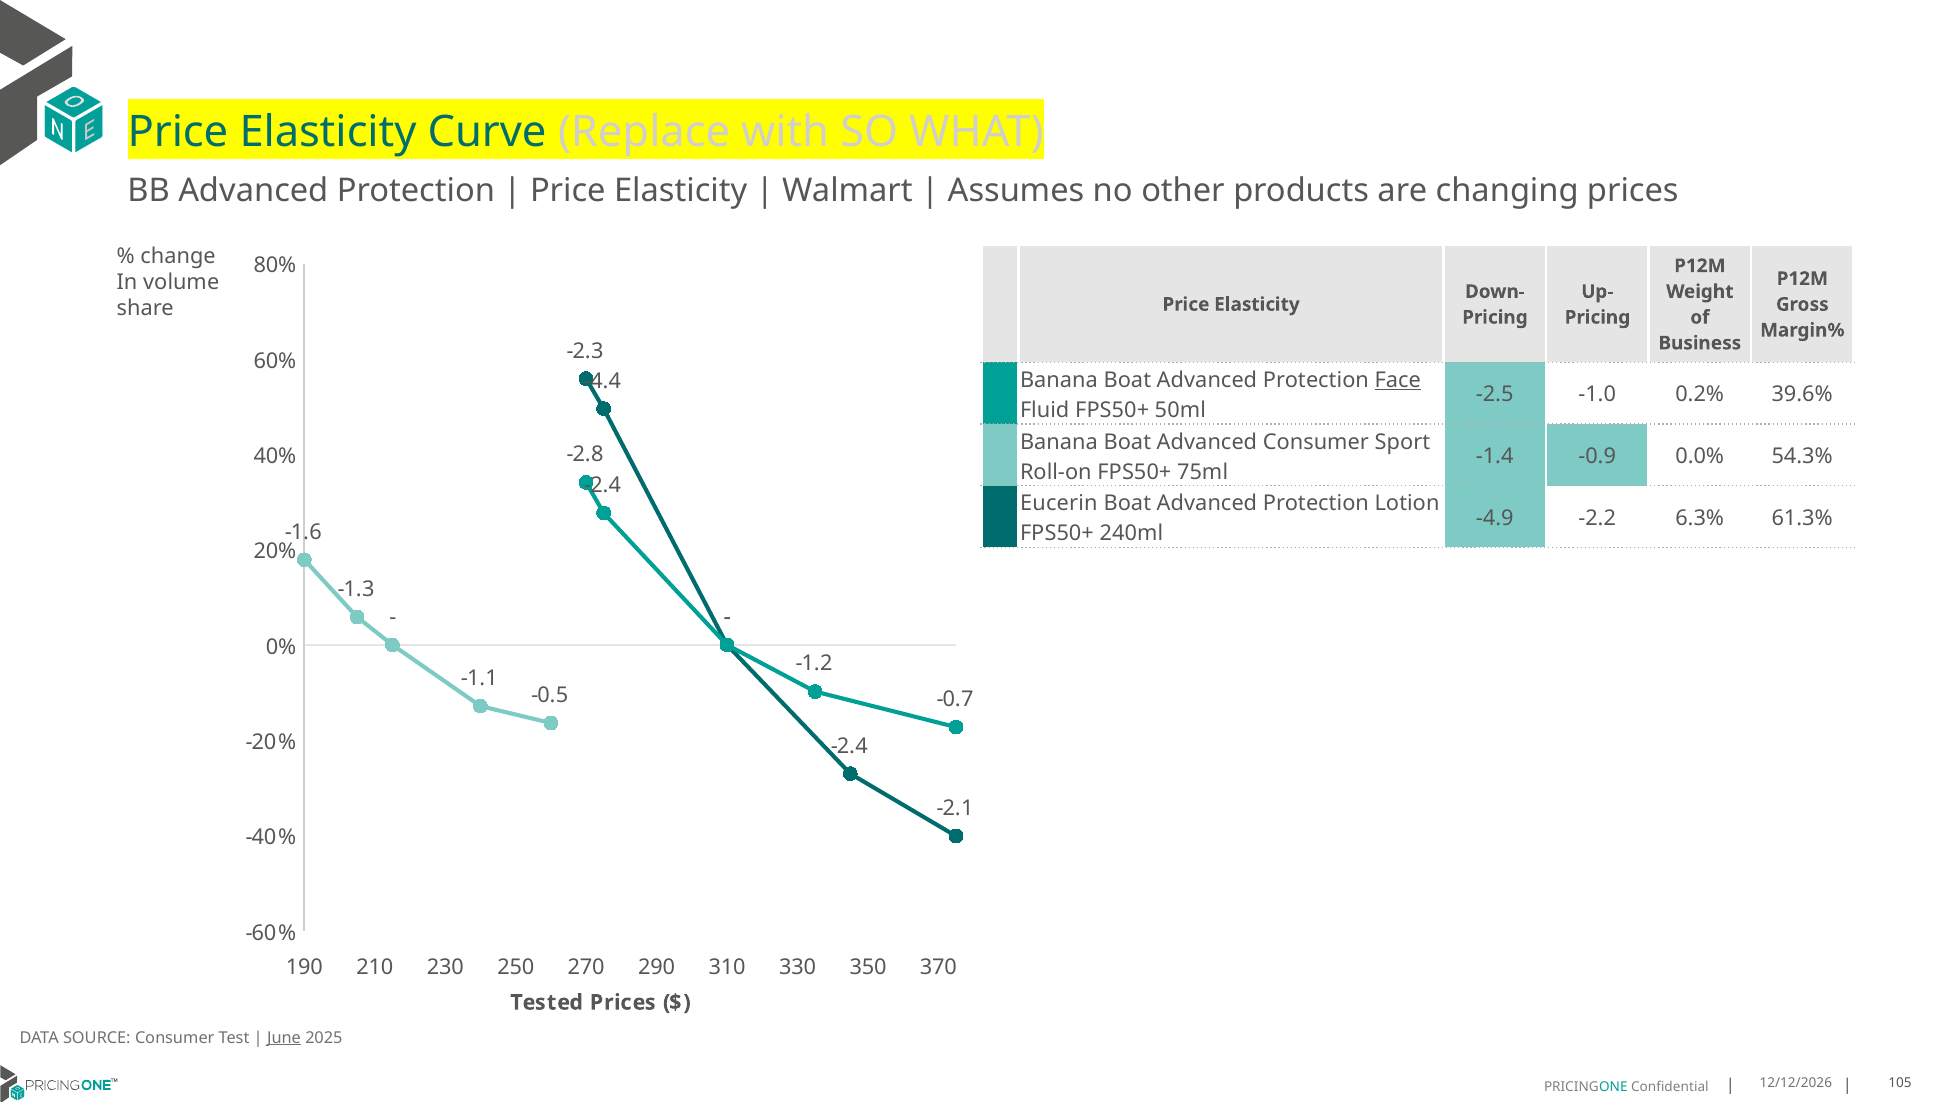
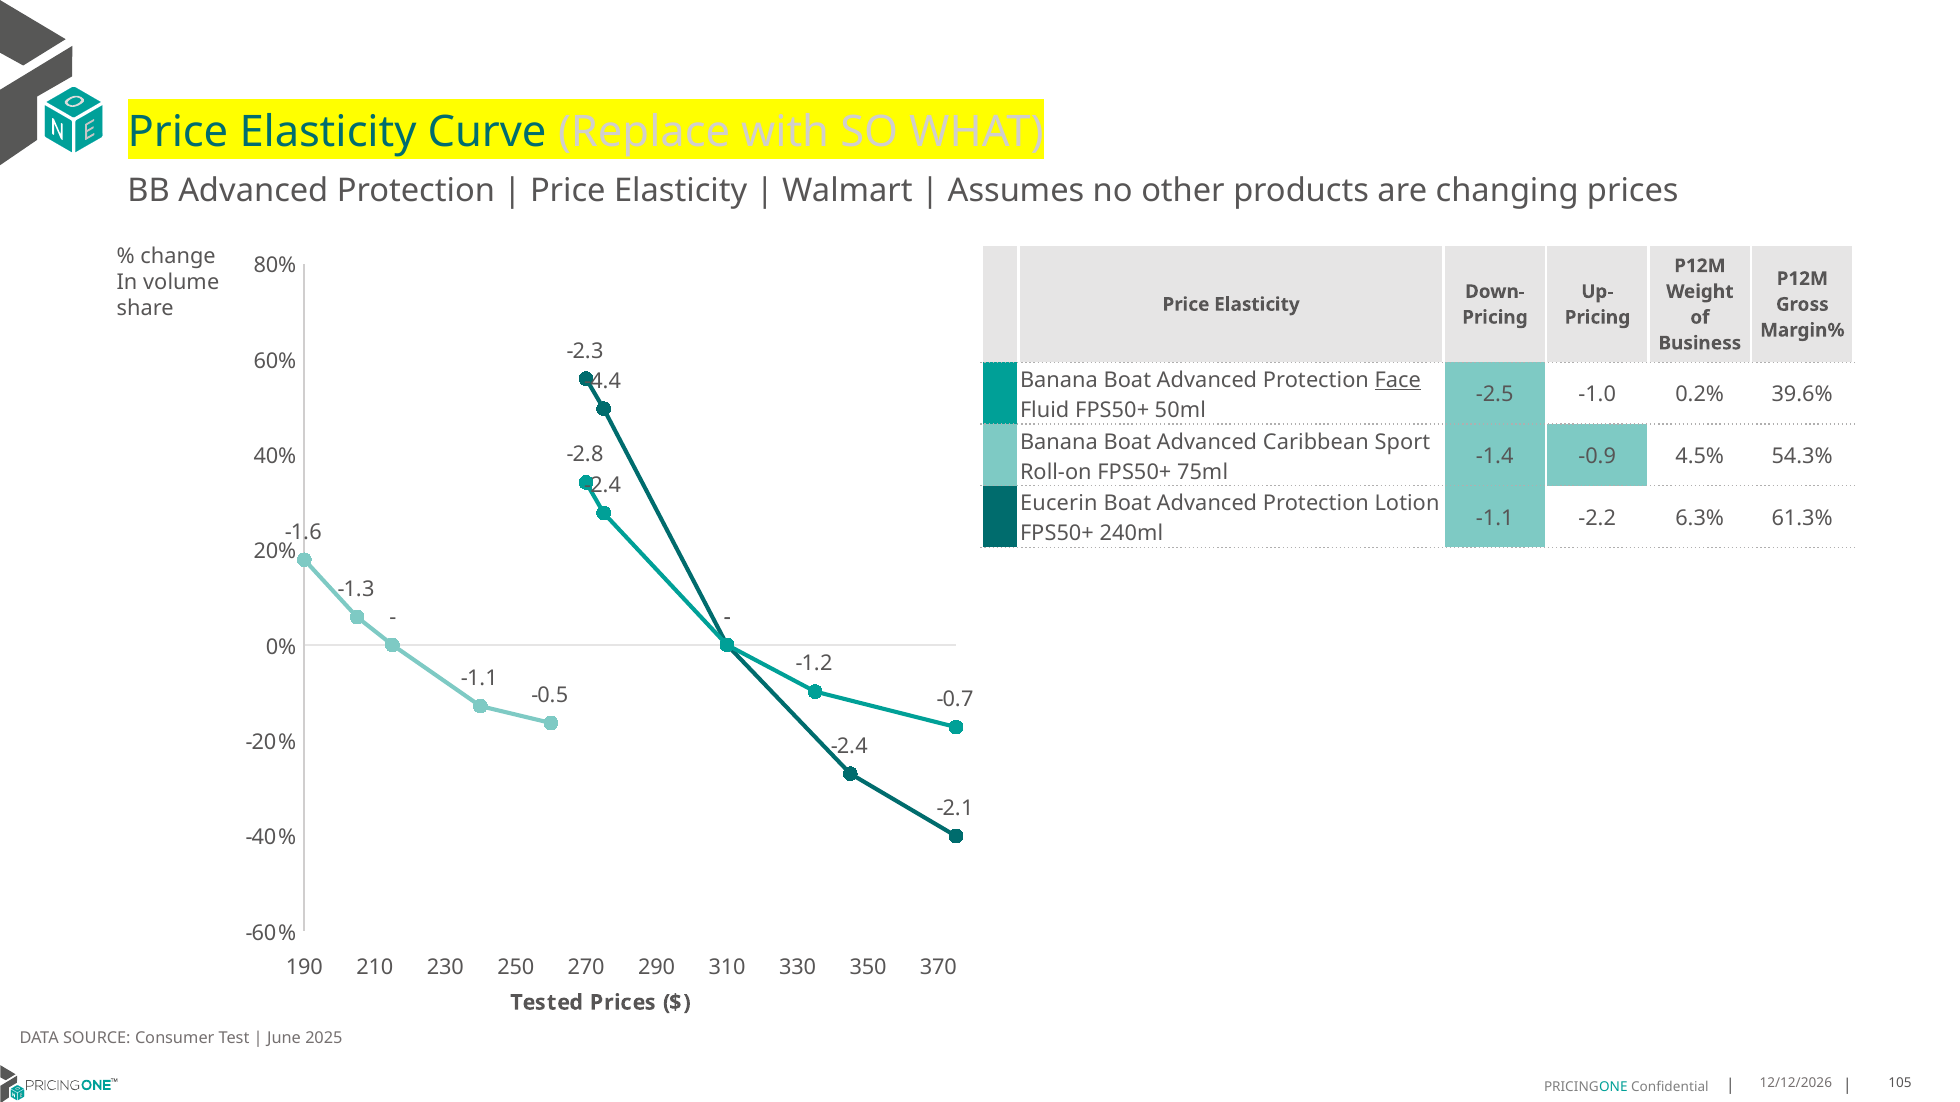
Advanced Consumer: Consumer -> Caribbean
0.0%: 0.0% -> 4.5%
-4.9 at (1495, 518): -4.9 -> -1.1
June underline: present -> none
